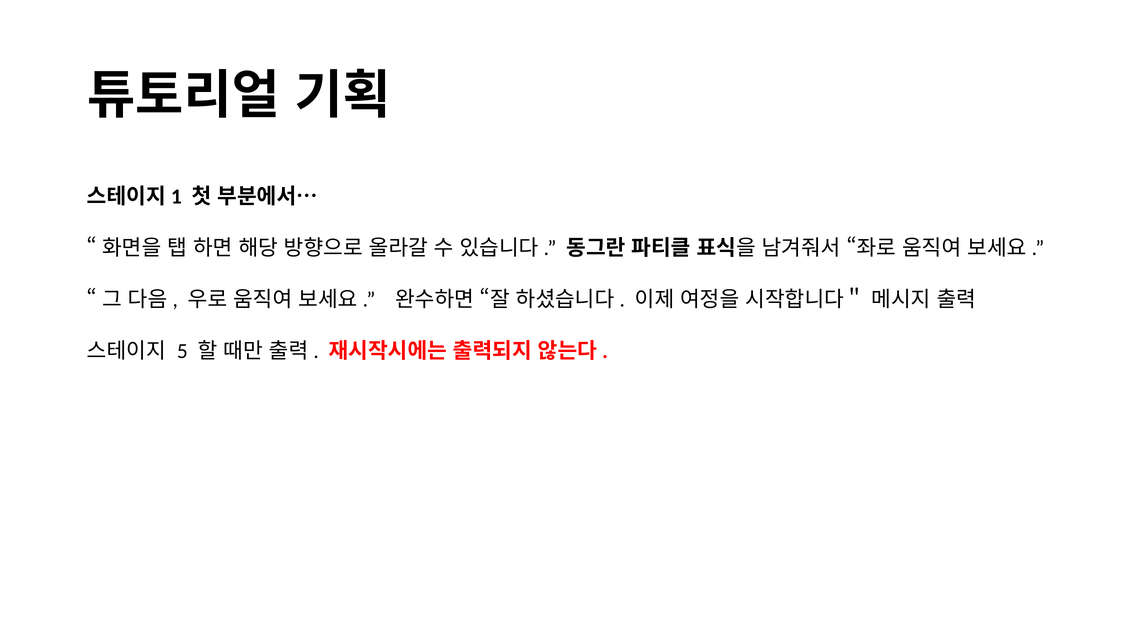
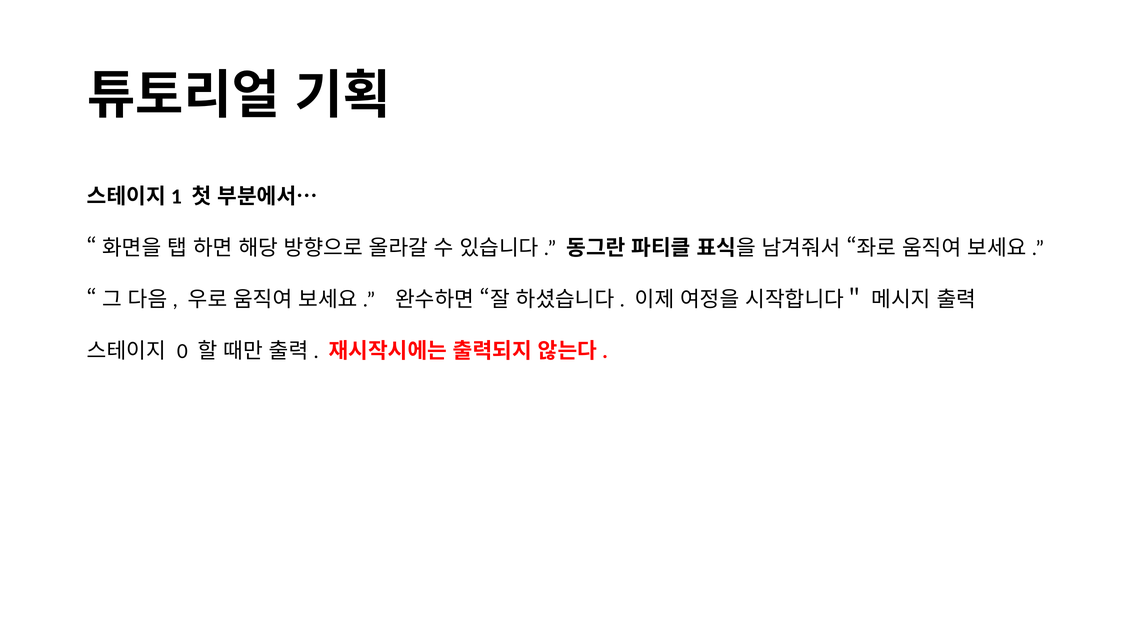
5: 5 -> 0
